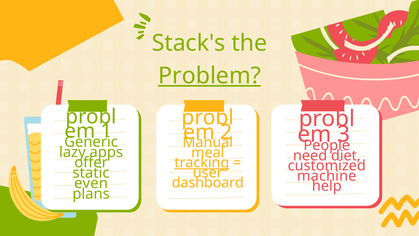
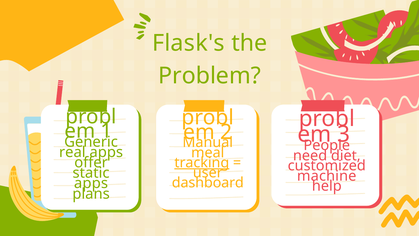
Stack's: Stack's -> Flask's
Problem underline: present -> none
lazy: lazy -> real
even at (91, 183): even -> apps
